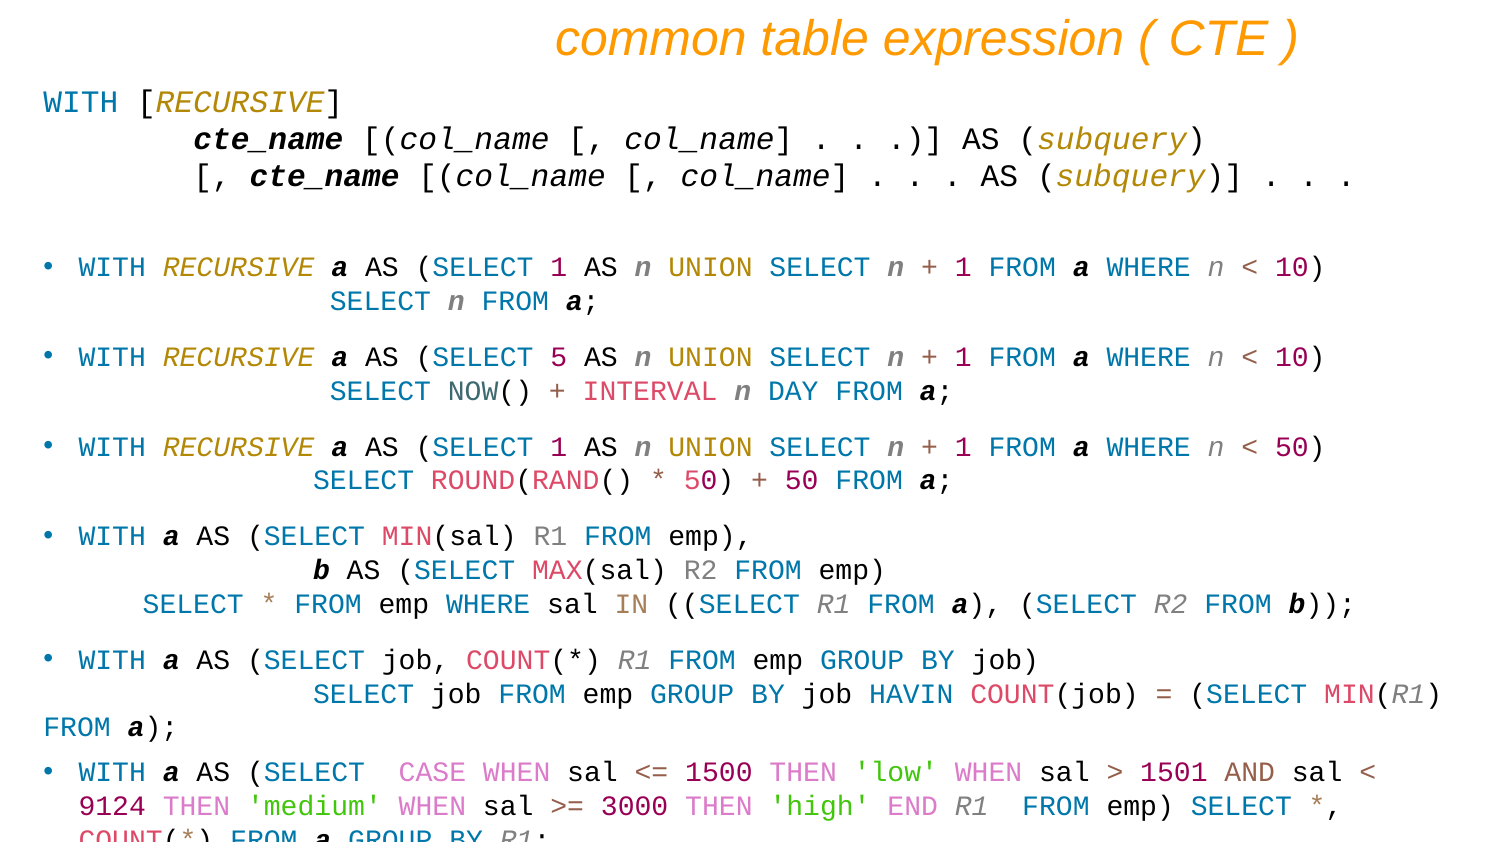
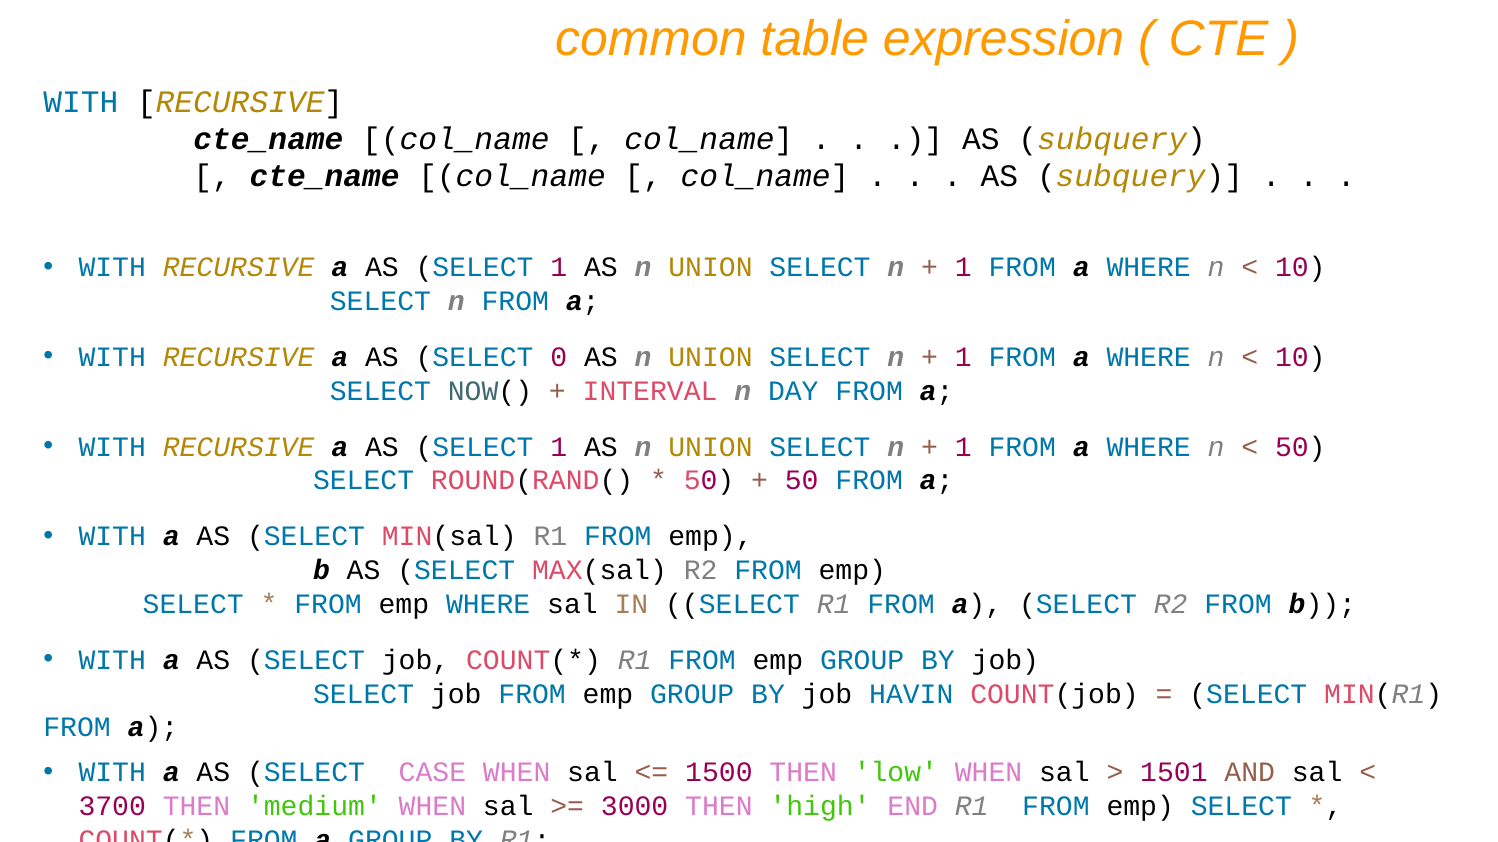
5: 5 -> 0
9124: 9124 -> 3700
